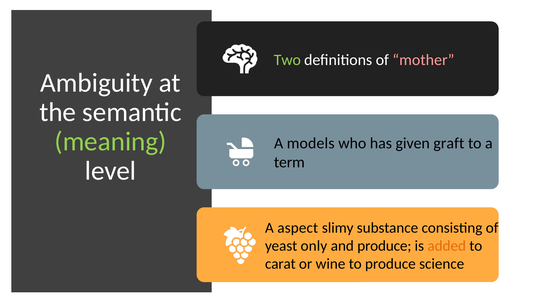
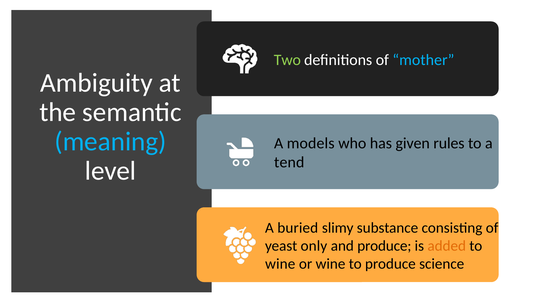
mother colour: pink -> light blue
meaning colour: light green -> light blue
graft: graft -> rules
term: term -> tend
aspect: aspect -> buried
carat at (280, 264): carat -> wine
